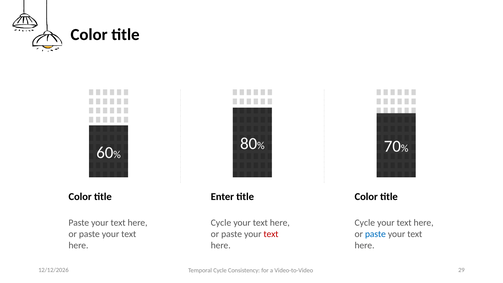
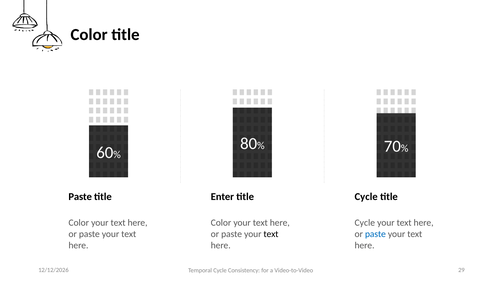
Color at (80, 197): Color -> Paste
Color at (366, 197): Color -> Cycle
Paste at (79, 223): Paste -> Color
Cycle at (221, 223): Cycle -> Color
text at (271, 234) colour: red -> black
